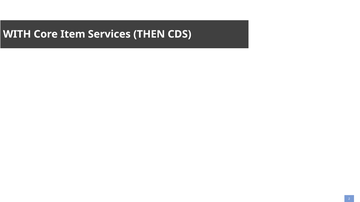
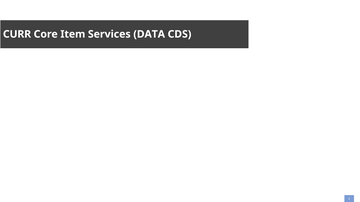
WITH: WITH -> CURR
THEN: THEN -> DATA
